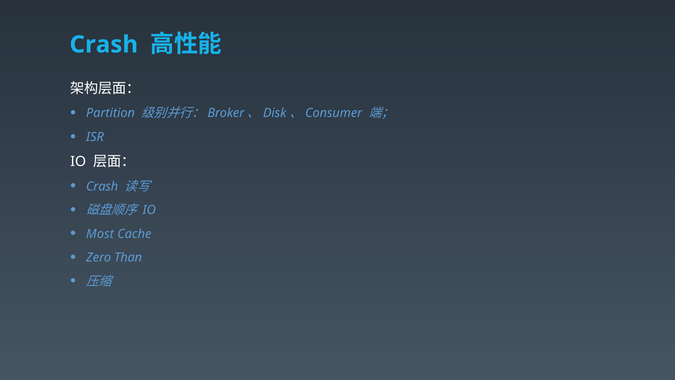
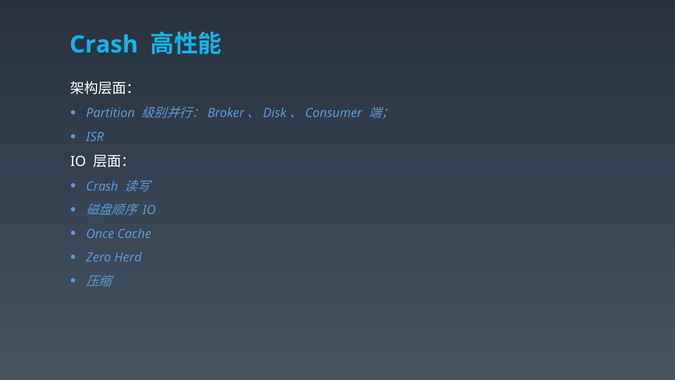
Most: Most -> Once
Than: Than -> Herd
